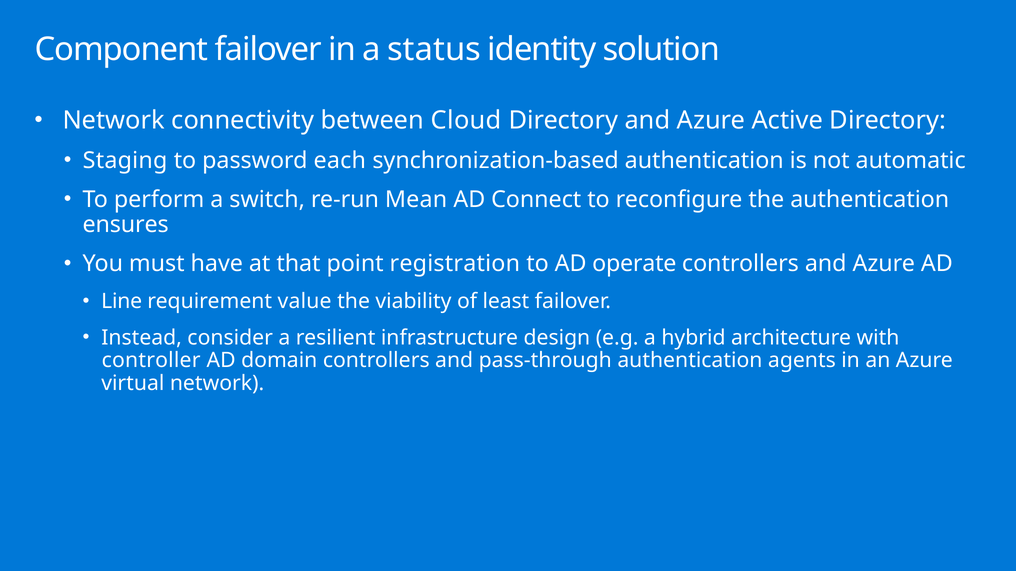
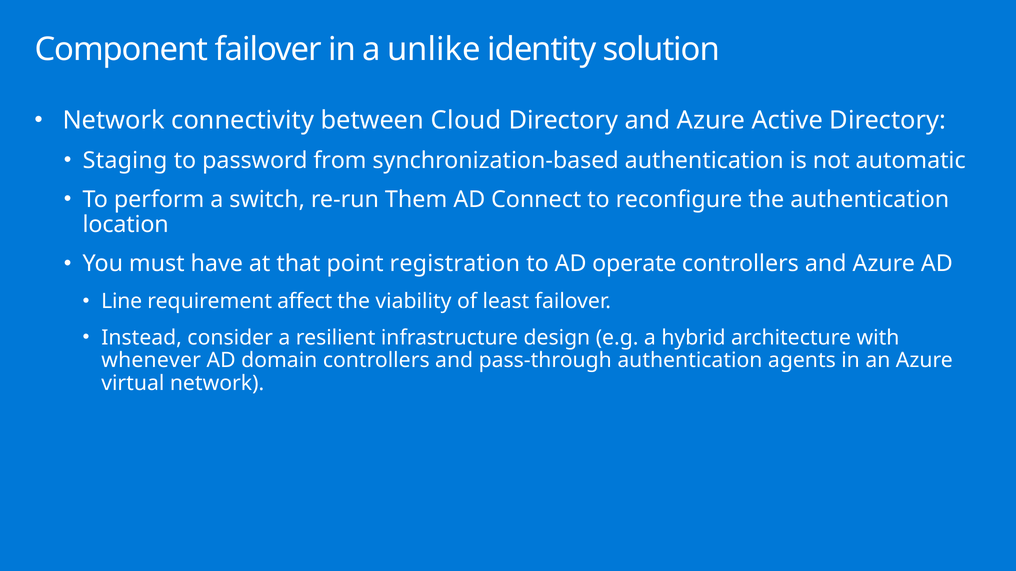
status: status -> unlike
each: each -> from
Mean: Mean -> Them
ensures: ensures -> location
value: value -> affect
controller: controller -> whenever
